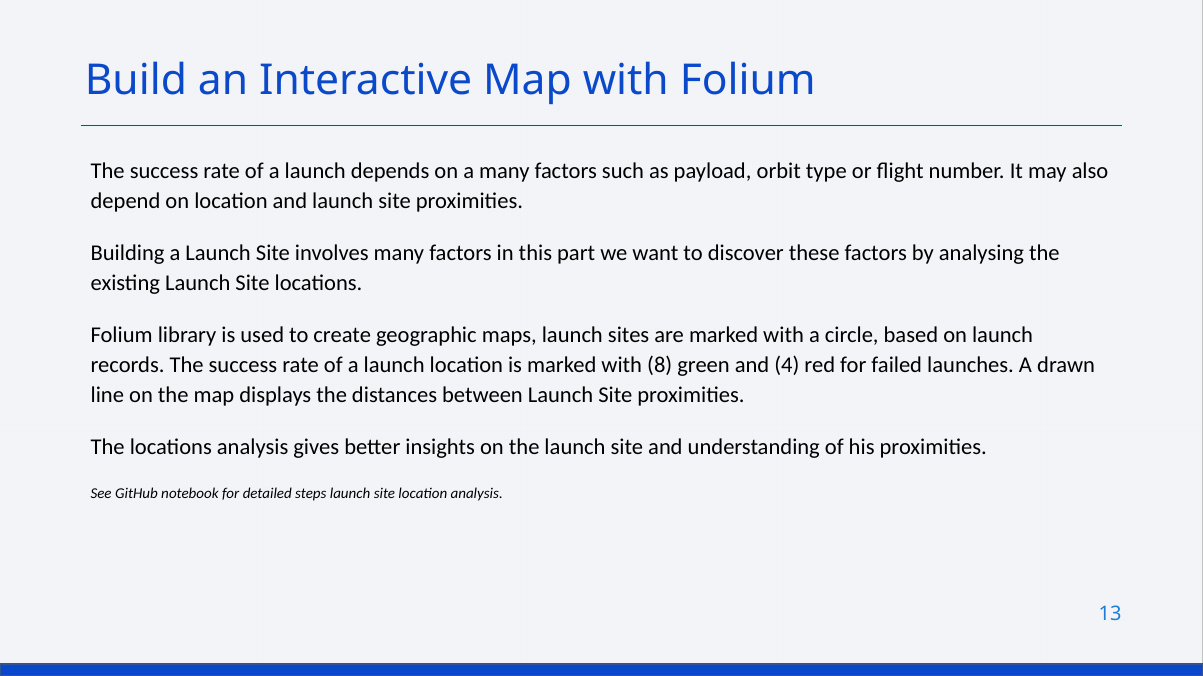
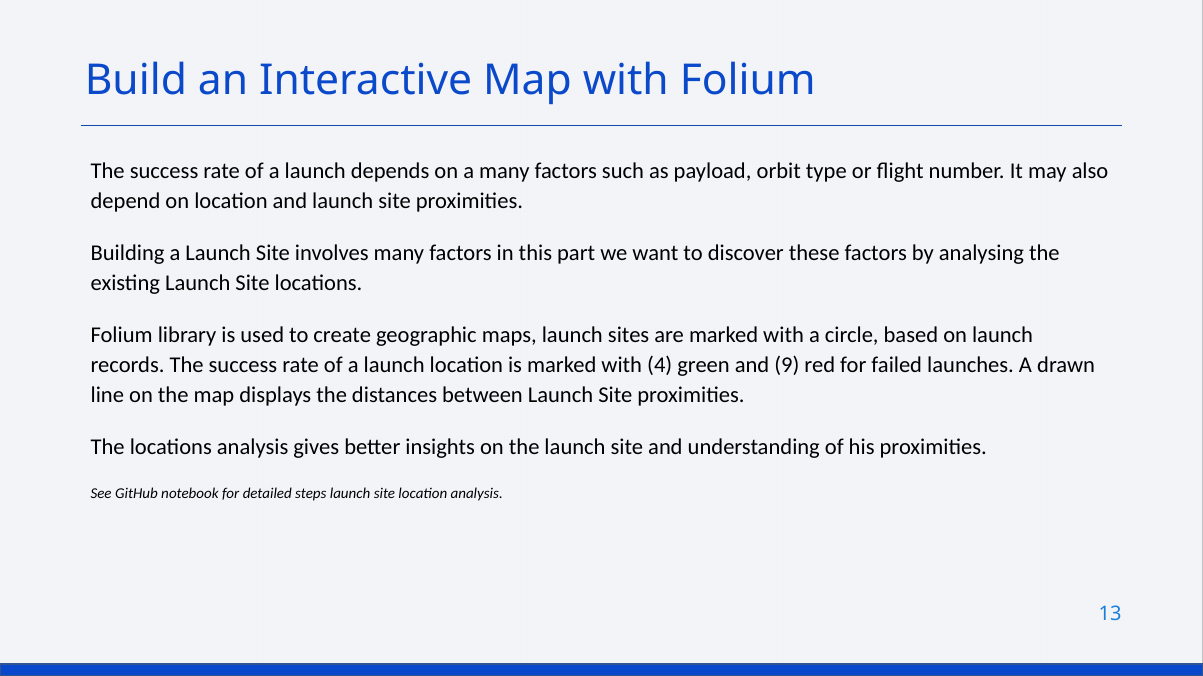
8: 8 -> 4
4: 4 -> 9
